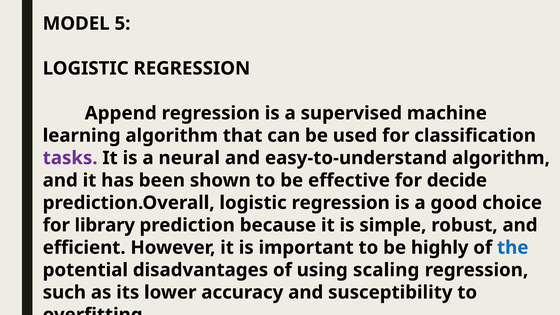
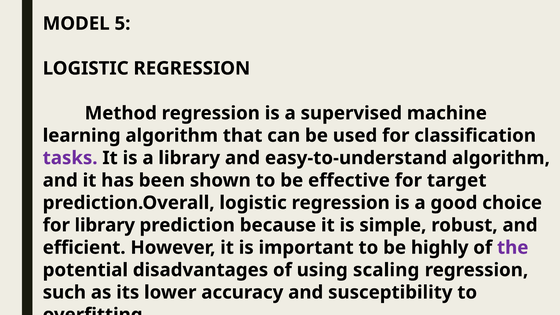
Append: Append -> Method
a neural: neural -> library
decide: decide -> target
the colour: blue -> purple
